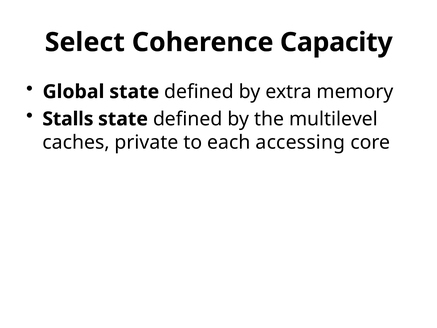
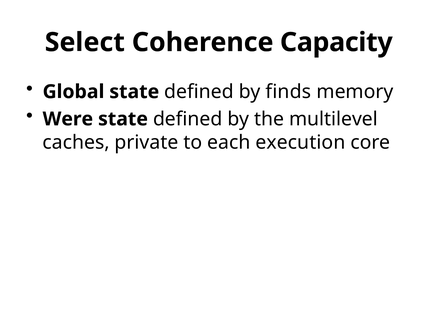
extra: extra -> finds
Stalls: Stalls -> Were
accessing: accessing -> execution
